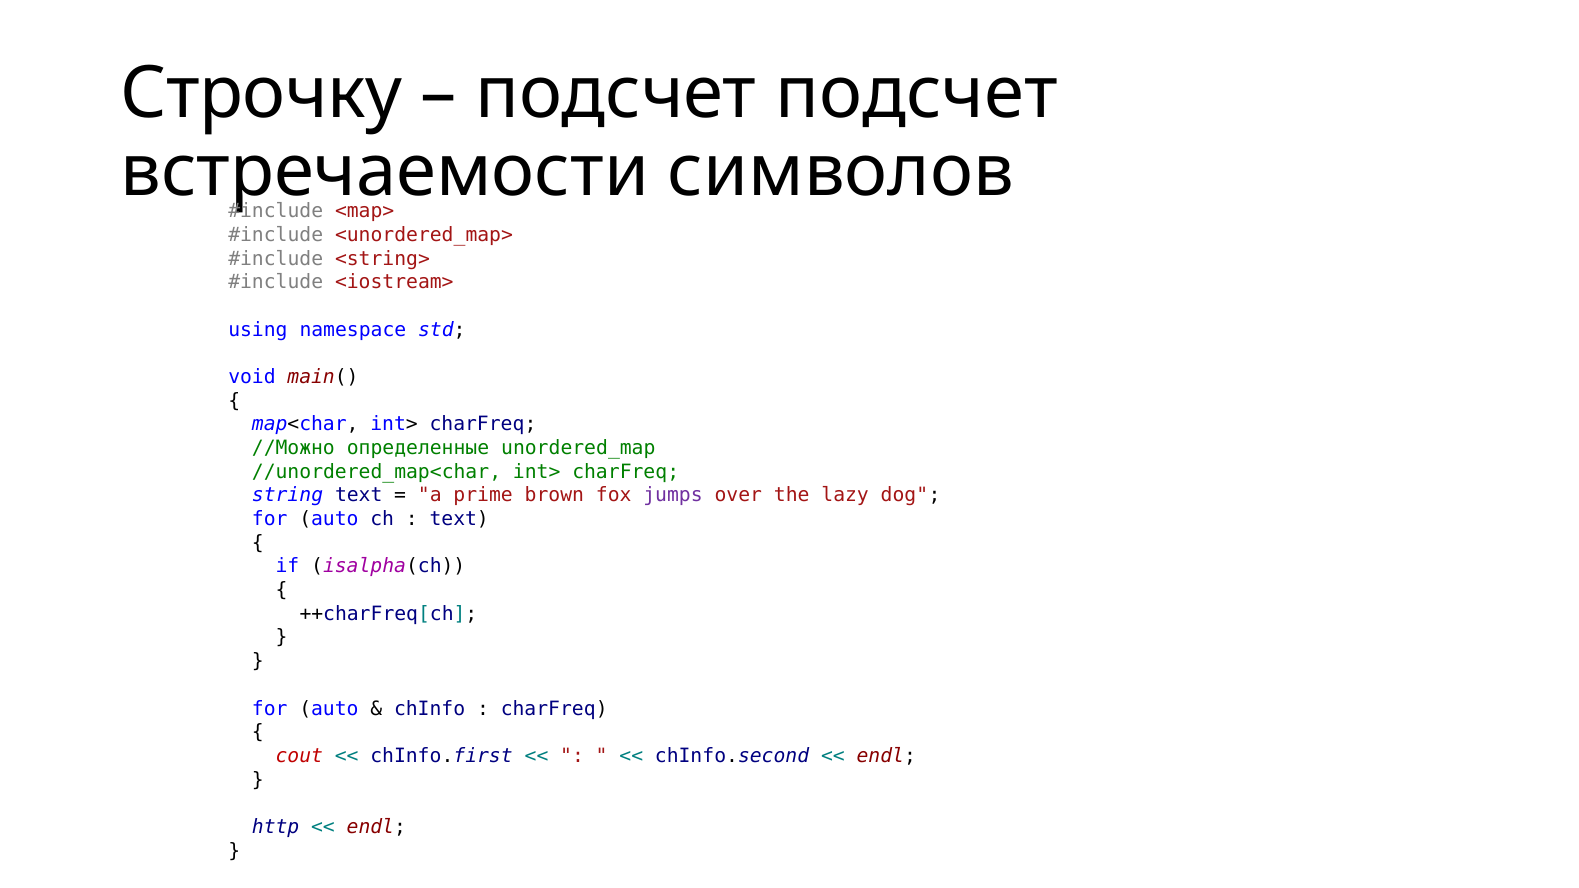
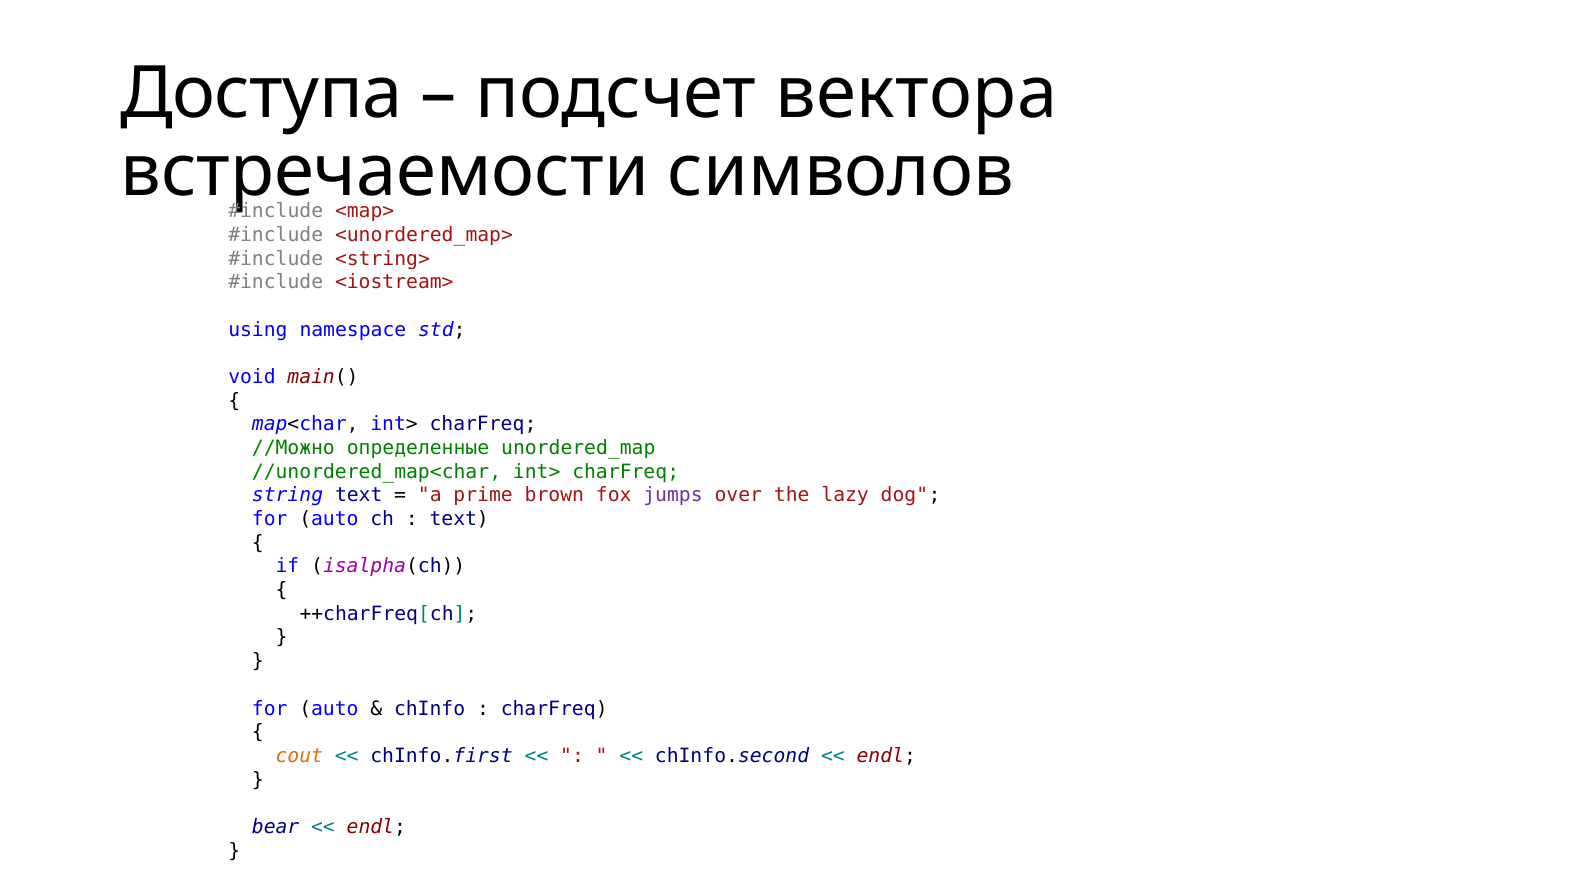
Строчку: Строчку -> Доступа
подсчет подсчет: подсчет -> вектора
cout colour: red -> orange
http: http -> bear
